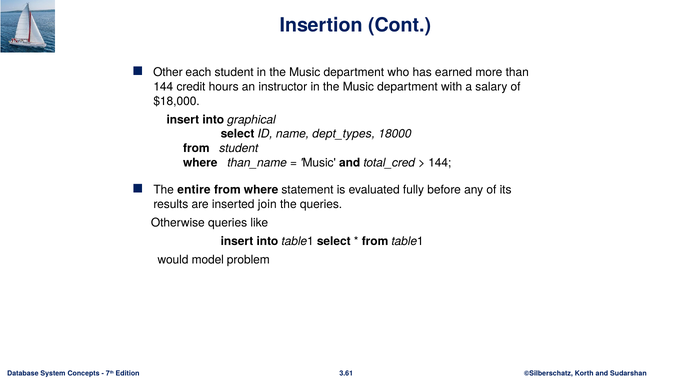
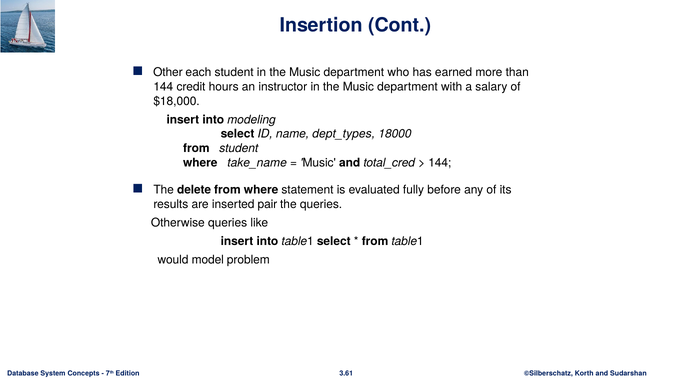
graphical: graphical -> modeling
than_name: than_name -> take_name
entire: entire -> delete
join: join -> pair
